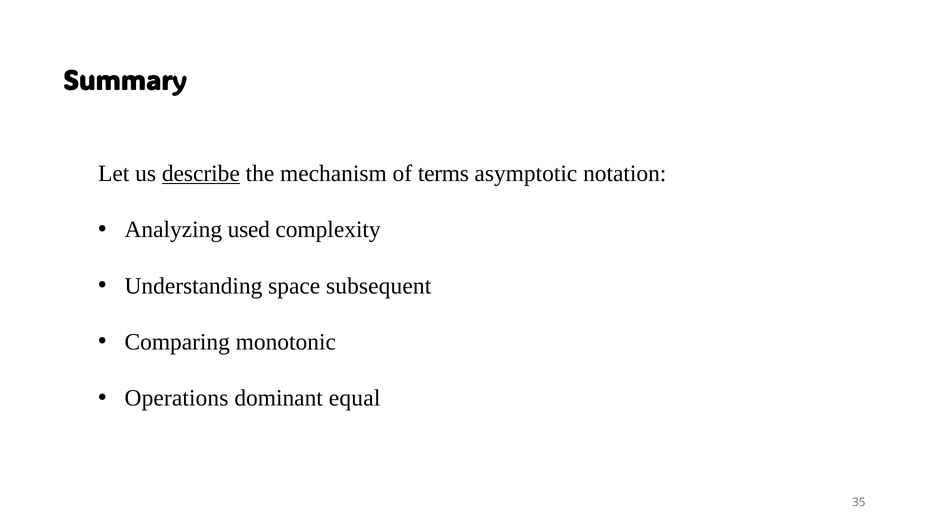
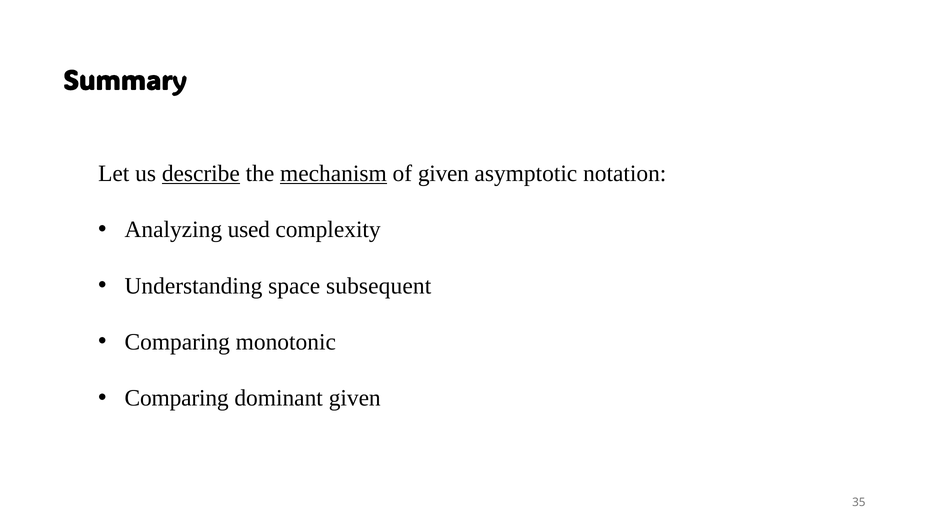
mechanism underline: none -> present
of terms: terms -> given
Operations at (176, 398): Operations -> Comparing
dominant equal: equal -> given
